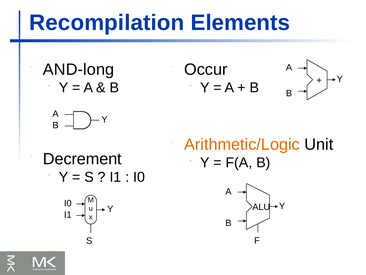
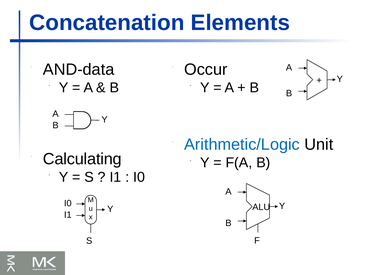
Recompilation: Recompilation -> Concatenation
AND-long: AND-long -> AND-data
Arithmetic/Logic colour: orange -> blue
Decrement: Decrement -> Calculating
